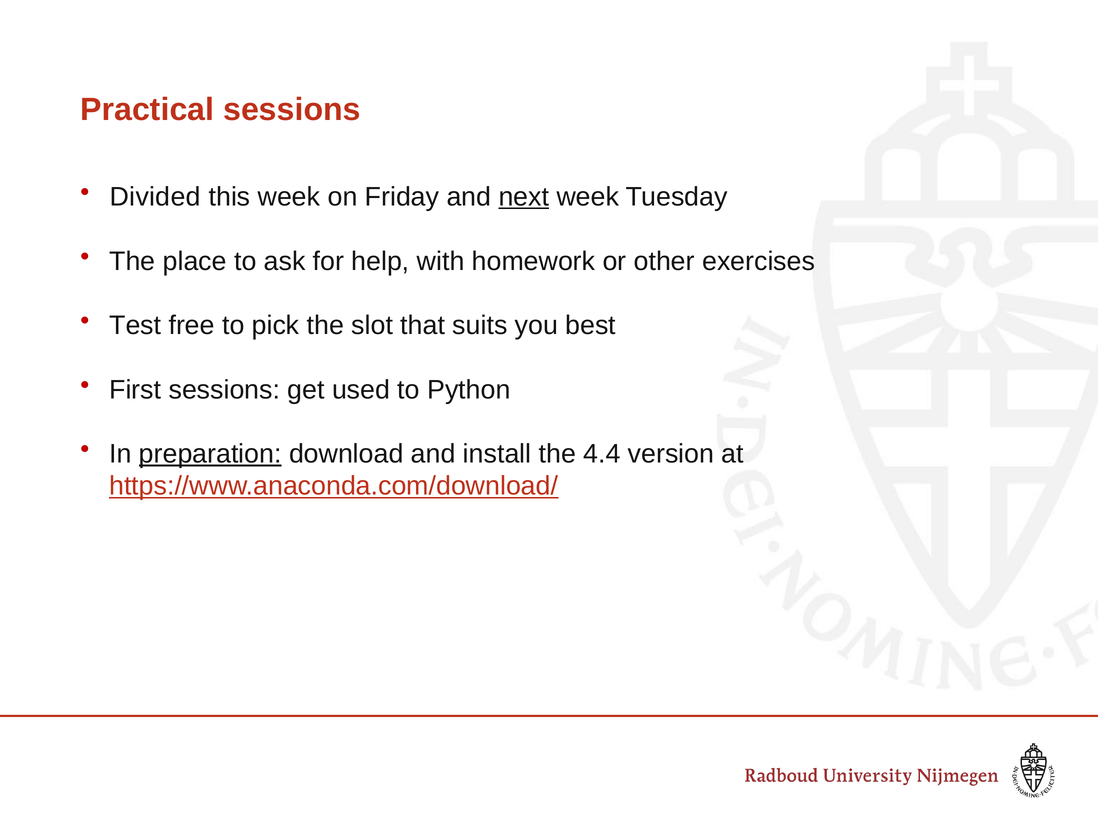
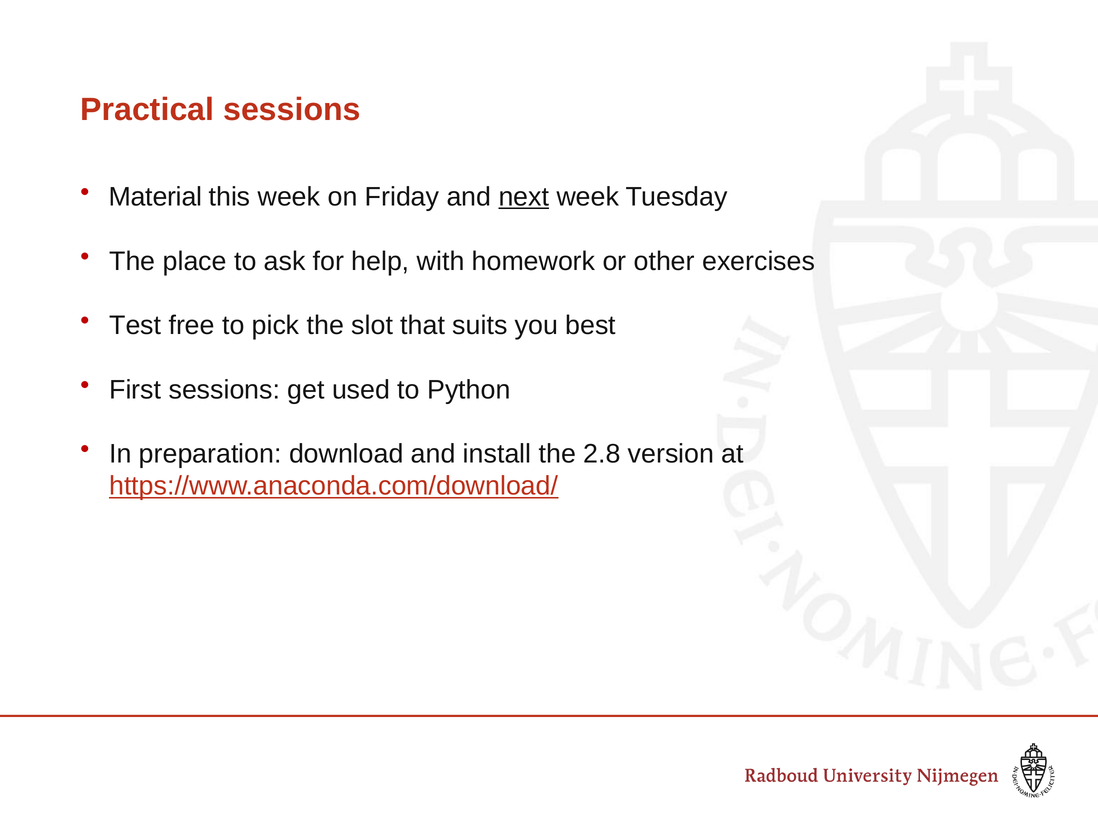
Divided: Divided -> Material
preparation underline: present -> none
4.4: 4.4 -> 2.8
